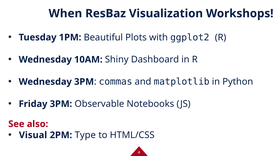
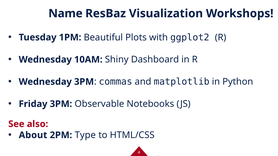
When: When -> Name
Visual: Visual -> About
